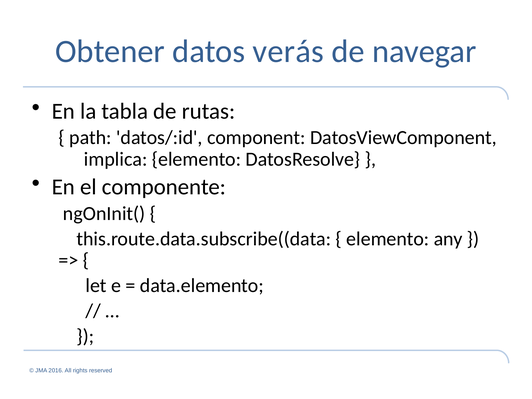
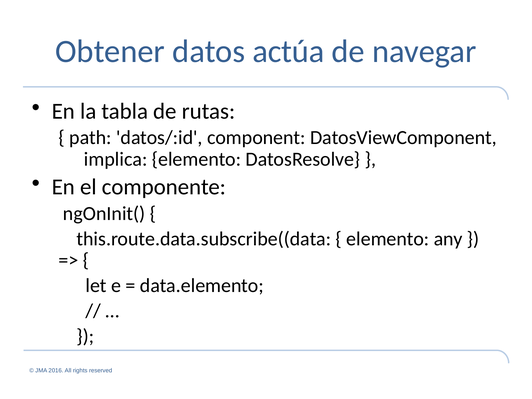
verás: verás -> actúa
